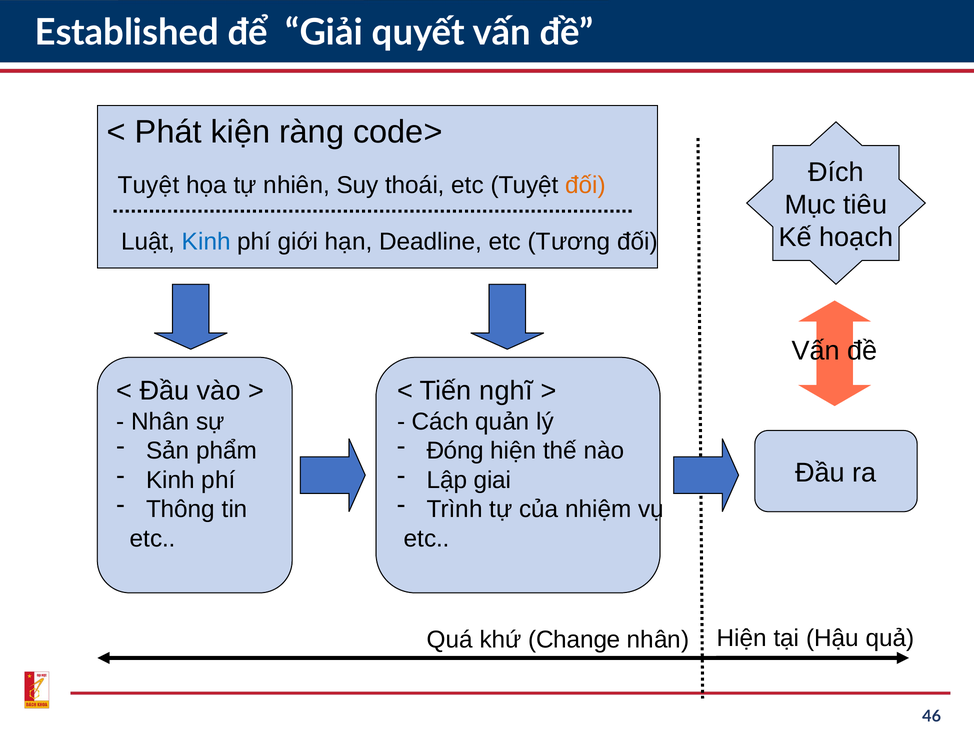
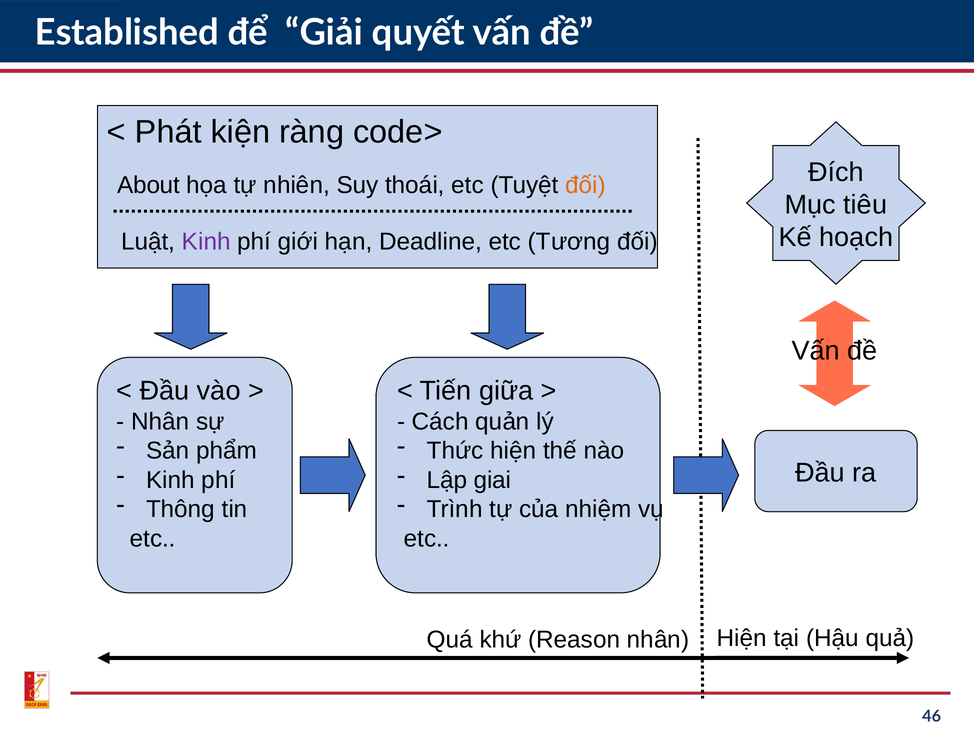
Tuyệt at (148, 185): Tuyệt -> About
Kinh at (206, 242) colour: blue -> purple
nghĩ: nghĩ -> giữa
Đóng: Đóng -> Thức
Change: Change -> Reason
